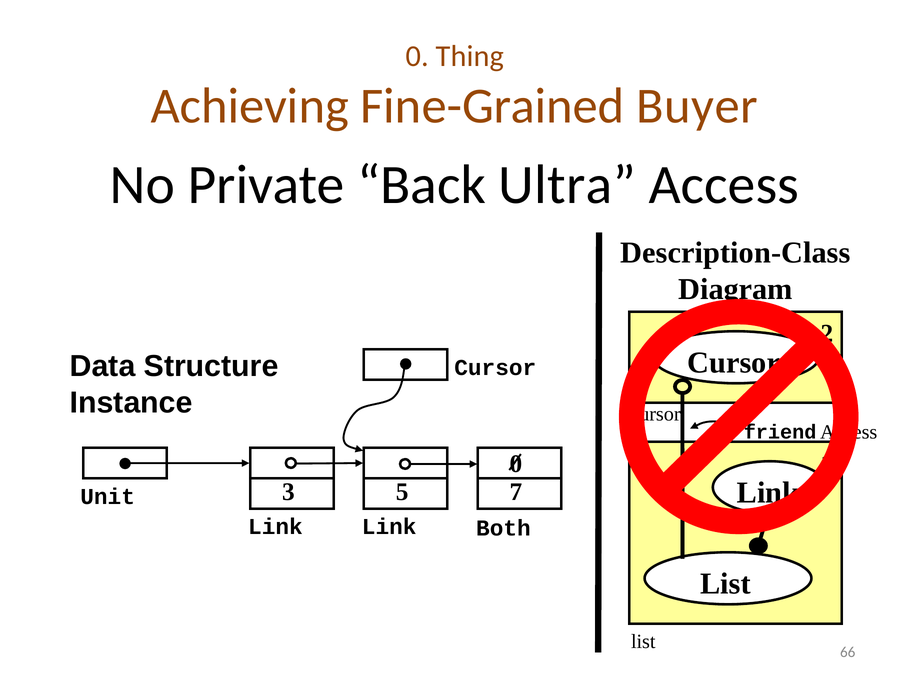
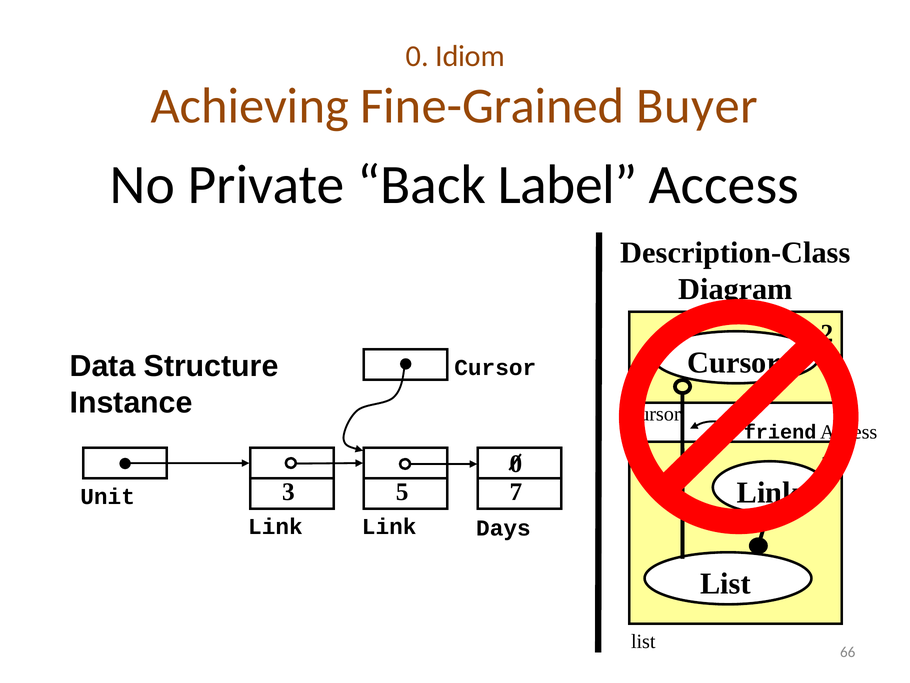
Thing: Thing -> Idiom
Ultra: Ultra -> Label
Both: Both -> Days
